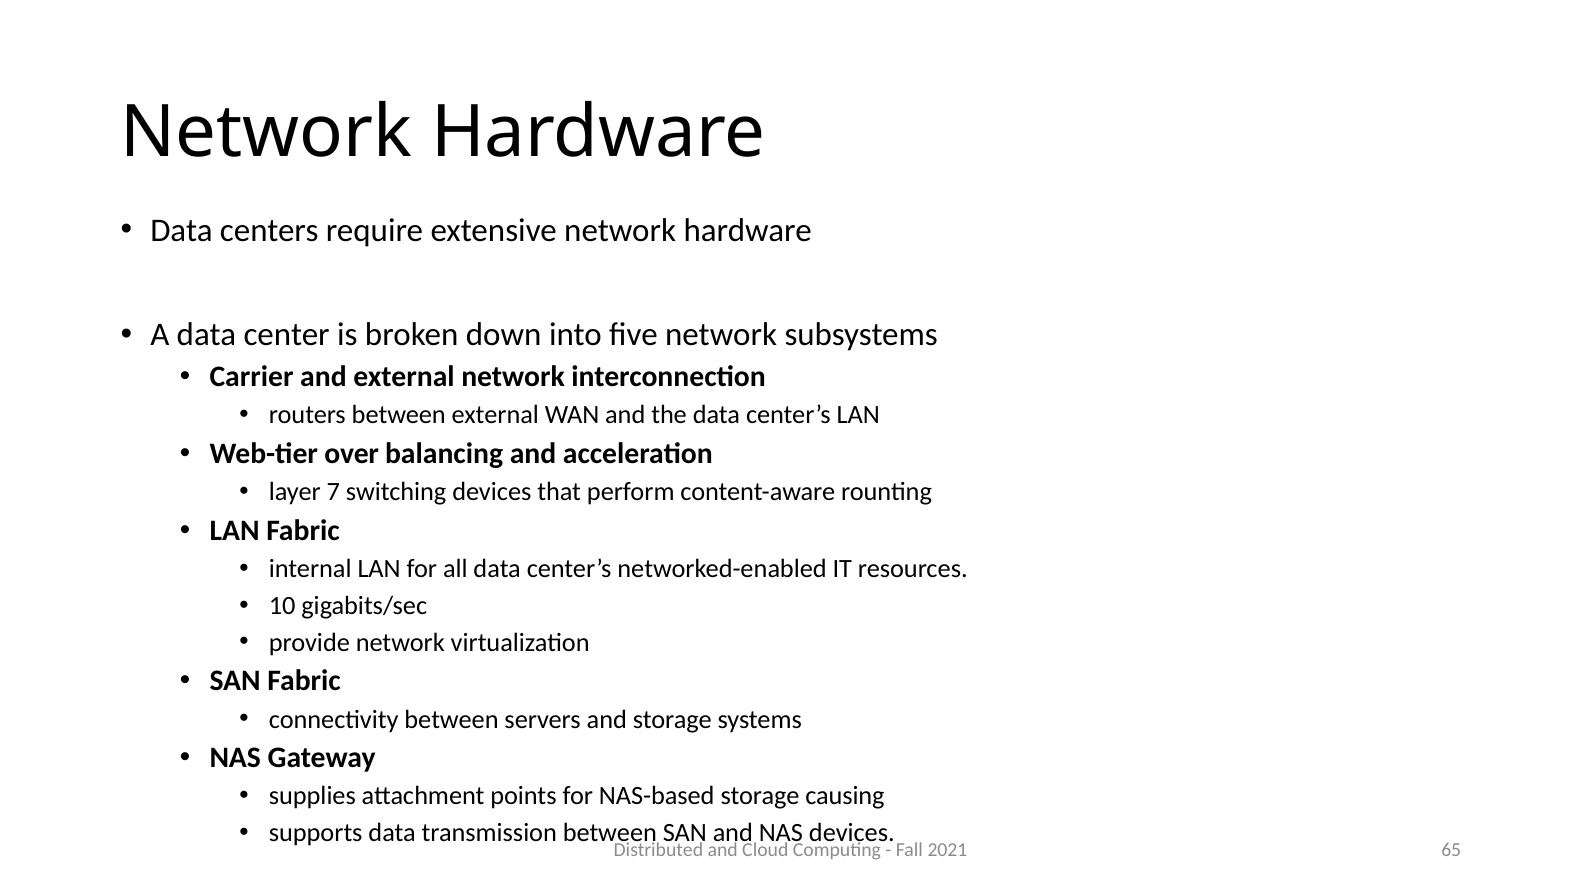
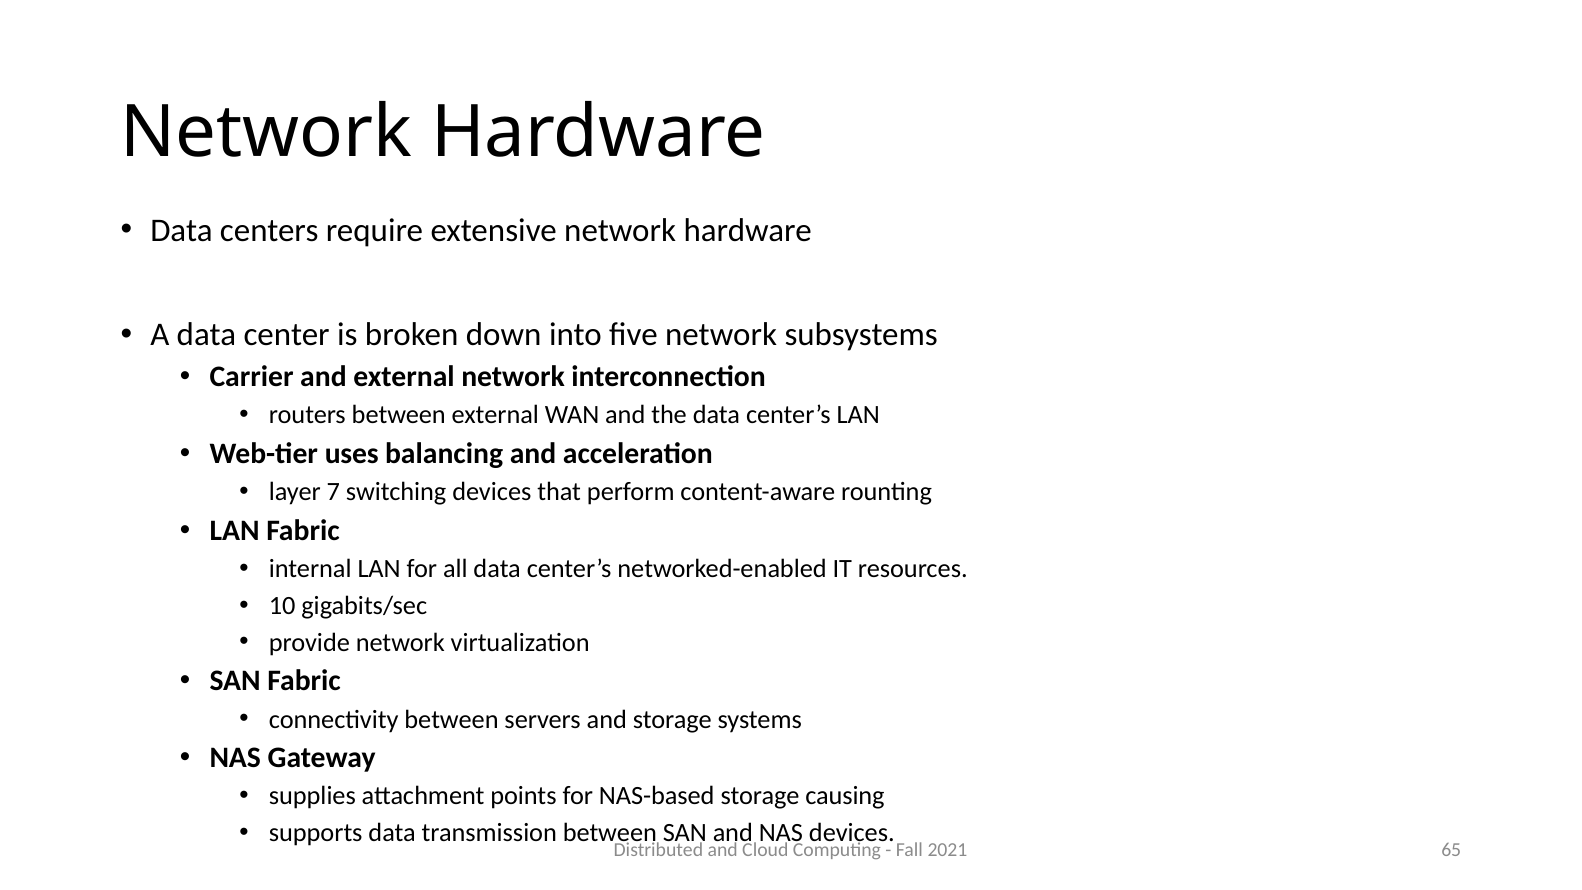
over: over -> uses
